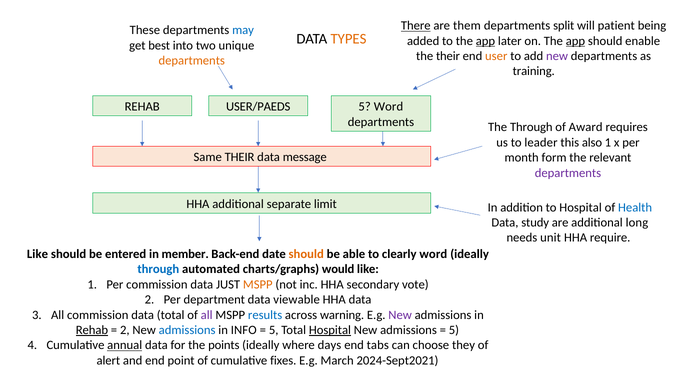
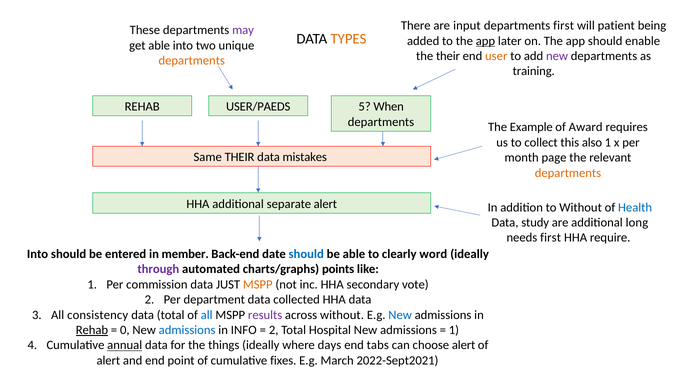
There underline: present -> none
them: them -> input
departments split: split -> first
may colour: blue -> purple
app at (575, 41) underline: present -> none
get best: best -> able
5 Word: Word -> When
The Through: Through -> Example
leader: leader -> collect
message: message -> mistakes
form: form -> page
departments at (568, 173) colour: purple -> orange
separate limit: limit -> alert
to Hospital: Hospital -> Without
needs unit: unit -> first
Like at (37, 254): Like -> Into
should at (306, 254) colour: orange -> blue
through at (158, 269) colour: blue -> purple
would: would -> points
viewable: viewable -> collected
All commission: commission -> consistency
all at (207, 315) colour: purple -> blue
results colour: blue -> purple
across warning: warning -> without
New at (400, 315) colour: purple -> blue
2 at (125, 330): 2 -> 0
5 at (274, 330): 5 -> 2
Hospital at (330, 330) underline: present -> none
5 at (454, 330): 5 -> 1
points: points -> things
choose they: they -> alert
2024-Sept2021: 2024-Sept2021 -> 2022-Sept2021
